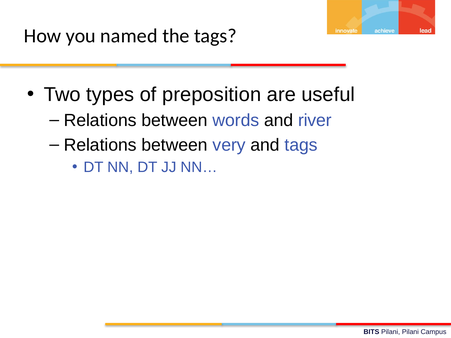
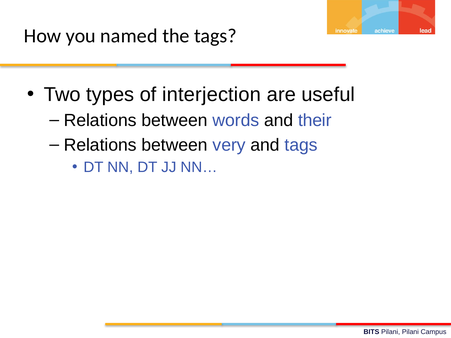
preposition: preposition -> interjection
river: river -> their
